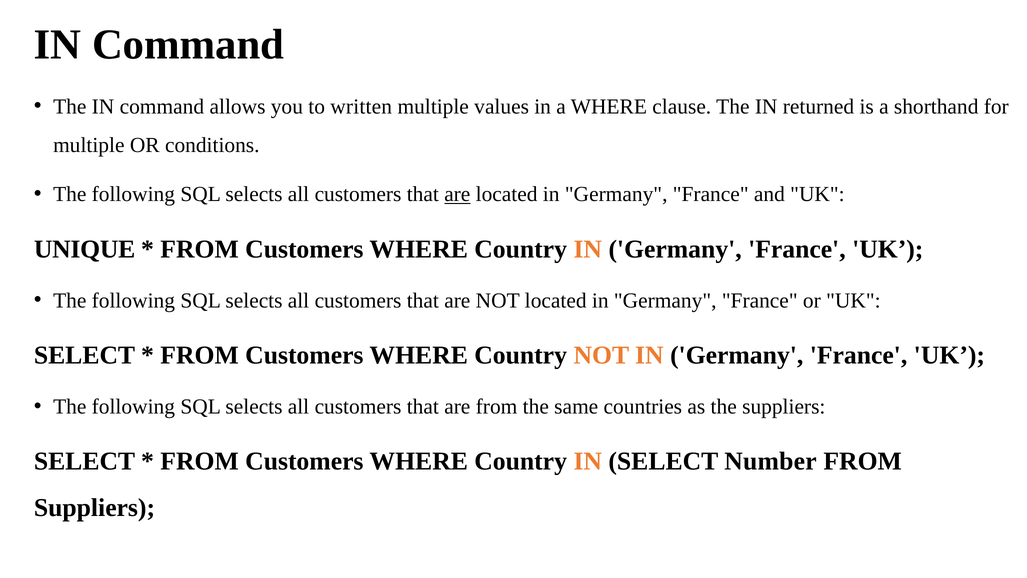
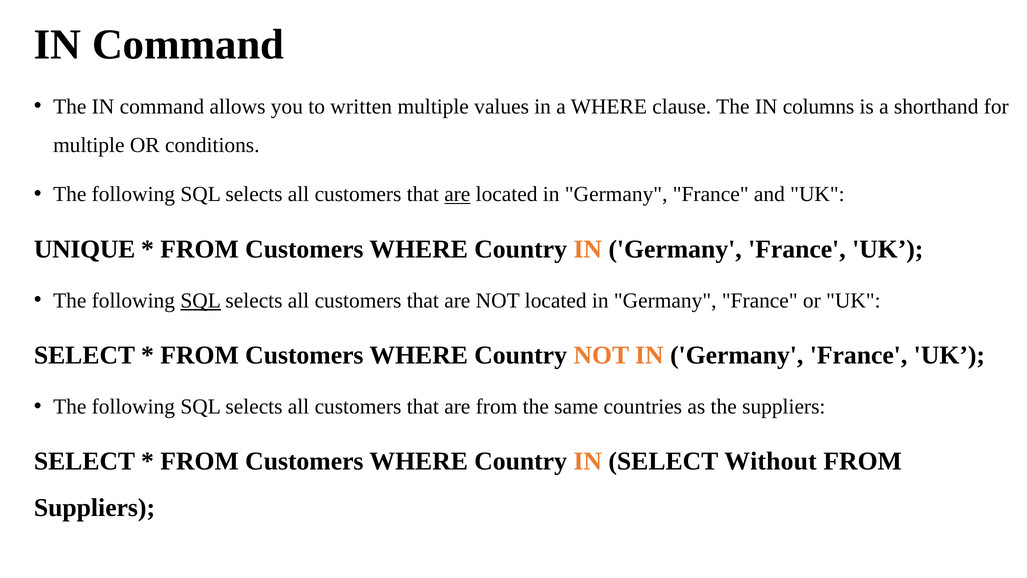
returned: returned -> columns
SQL at (201, 300) underline: none -> present
Number: Number -> Without
